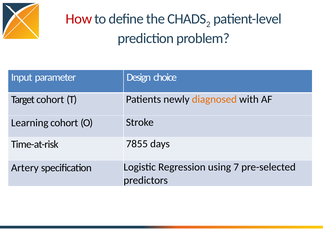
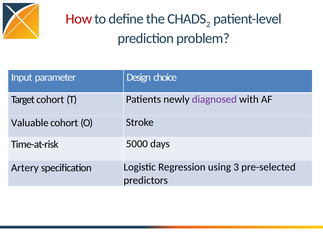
diagnosed colour: orange -> purple
Learning: Learning -> Valuable
7855: 7855 -> 5000
7: 7 -> 3
